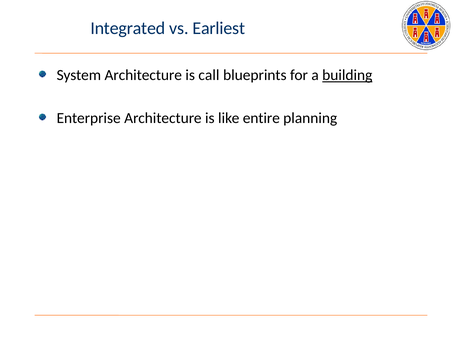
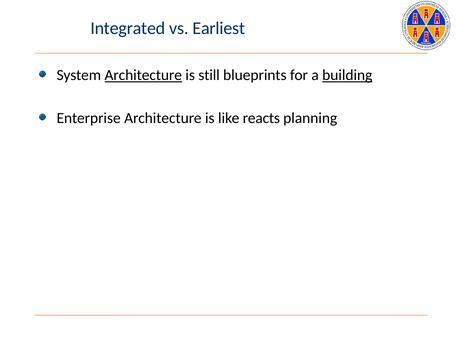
Architecture at (143, 75) underline: none -> present
call: call -> still
entire: entire -> reacts
